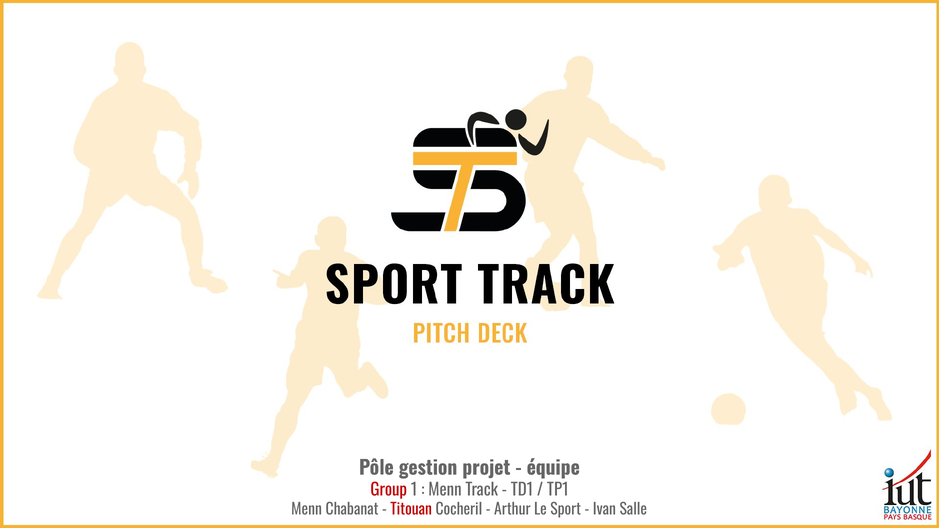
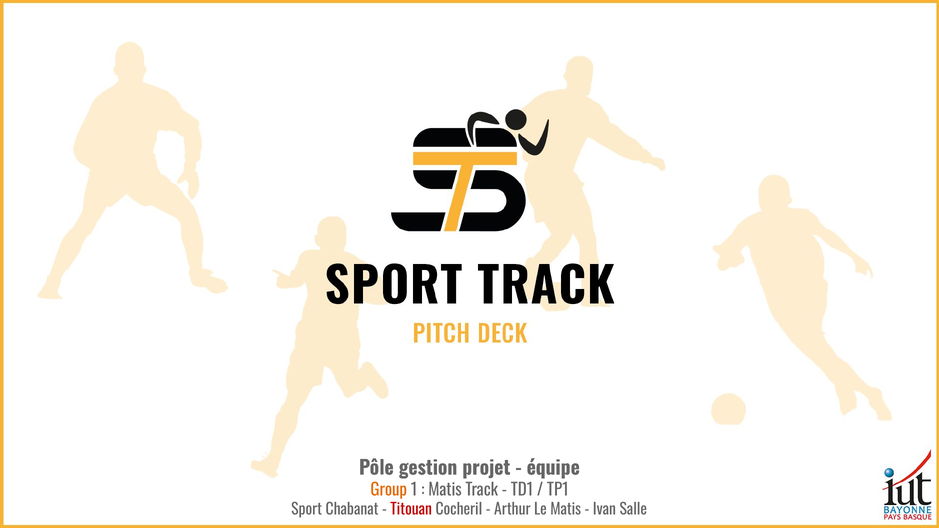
Group colour: red -> orange
Menn at (445, 490): Menn -> Matis
Menn at (307, 510): Menn -> Sport
Le Sport: Sport -> Matis
